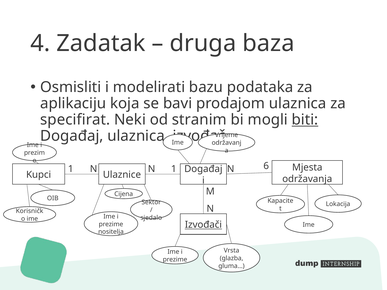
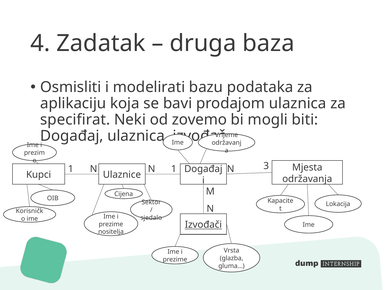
stranim: stranim -> zovemo
biti underline: present -> none
6: 6 -> 3
